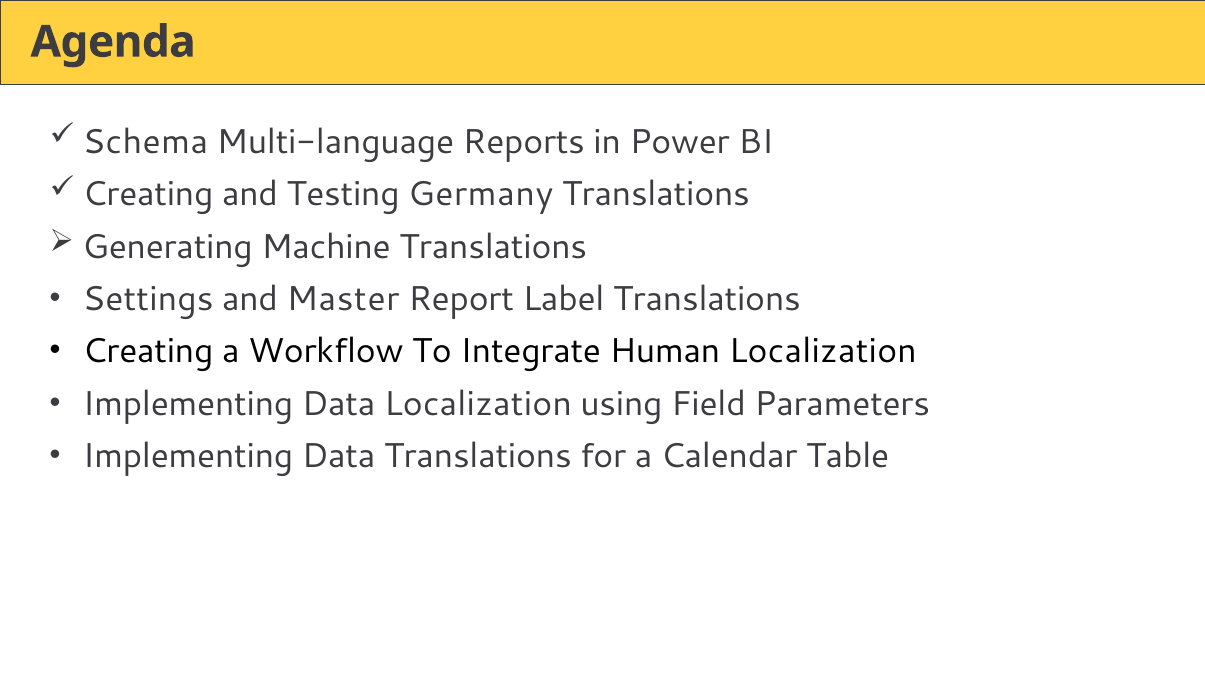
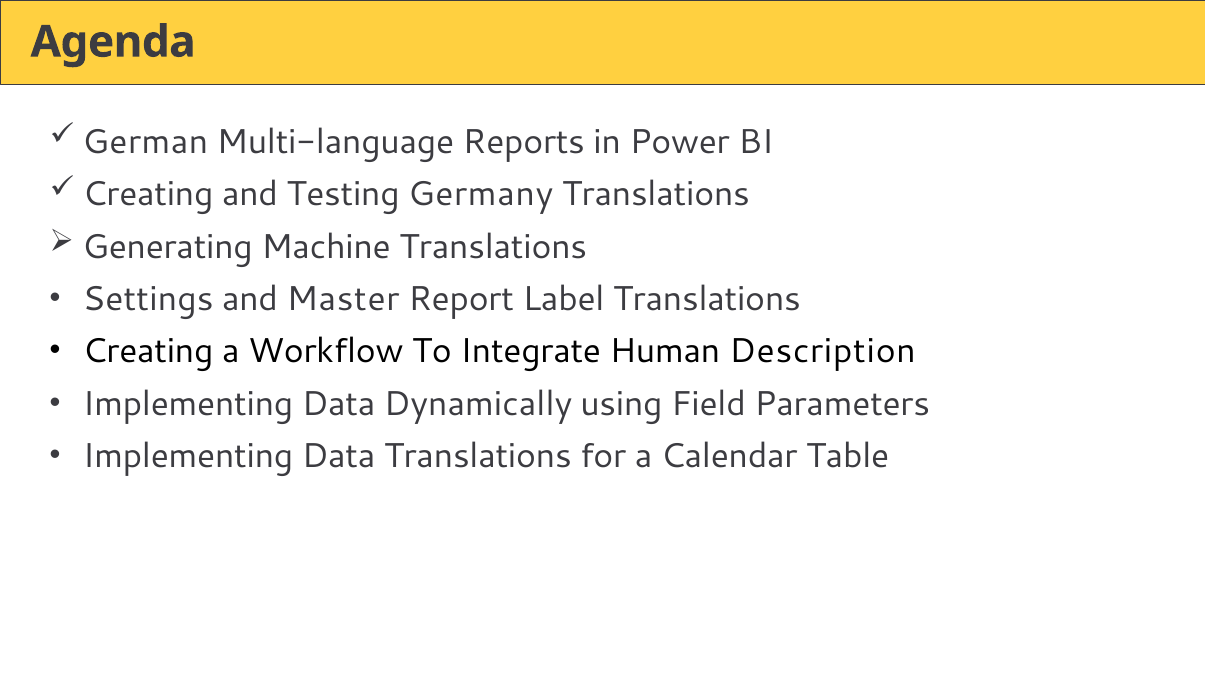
Schema: Schema -> German
Human Localization: Localization -> Description
Data Localization: Localization -> Dynamically
